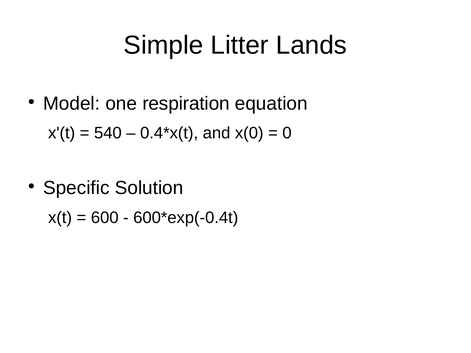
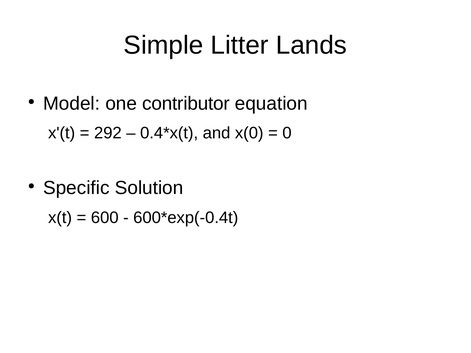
respiration: respiration -> contributor
540: 540 -> 292
